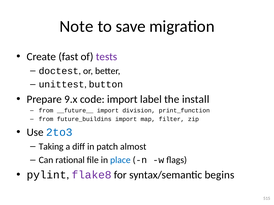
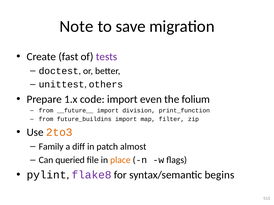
button: button -> others
9.x: 9.x -> 1.x
label: label -> even
install: install -> folium
2to3 colour: blue -> orange
Taking: Taking -> Family
rational: rational -> queried
place colour: blue -> orange
